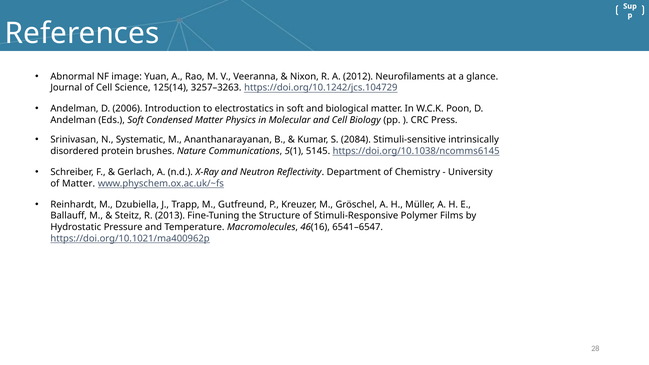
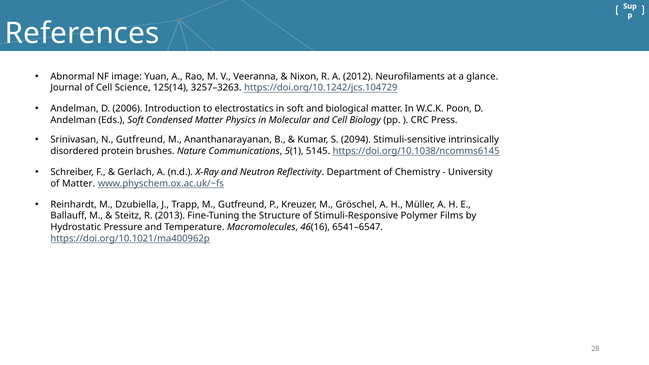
N Systematic: Systematic -> Gutfreund
2084: 2084 -> 2094
